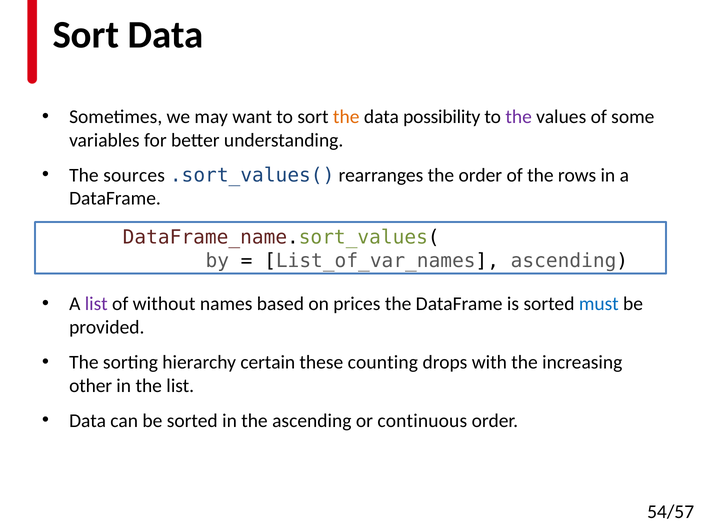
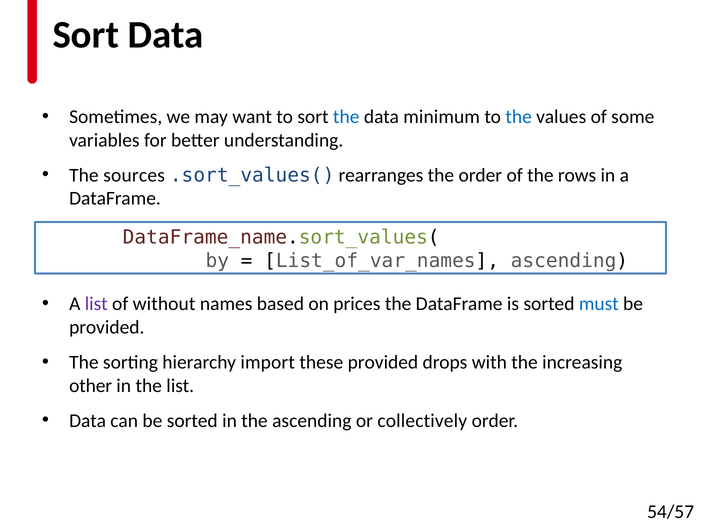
the at (346, 117) colour: orange -> blue
possibility: possibility -> minimum
the at (519, 117) colour: purple -> blue
certain: certain -> import
these counting: counting -> provided
continuous: continuous -> collectively
